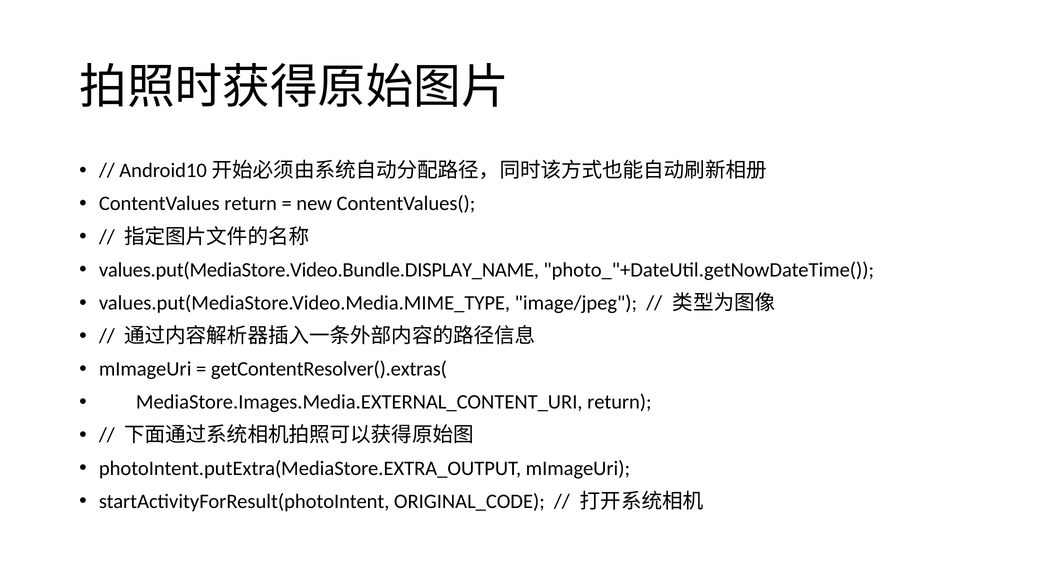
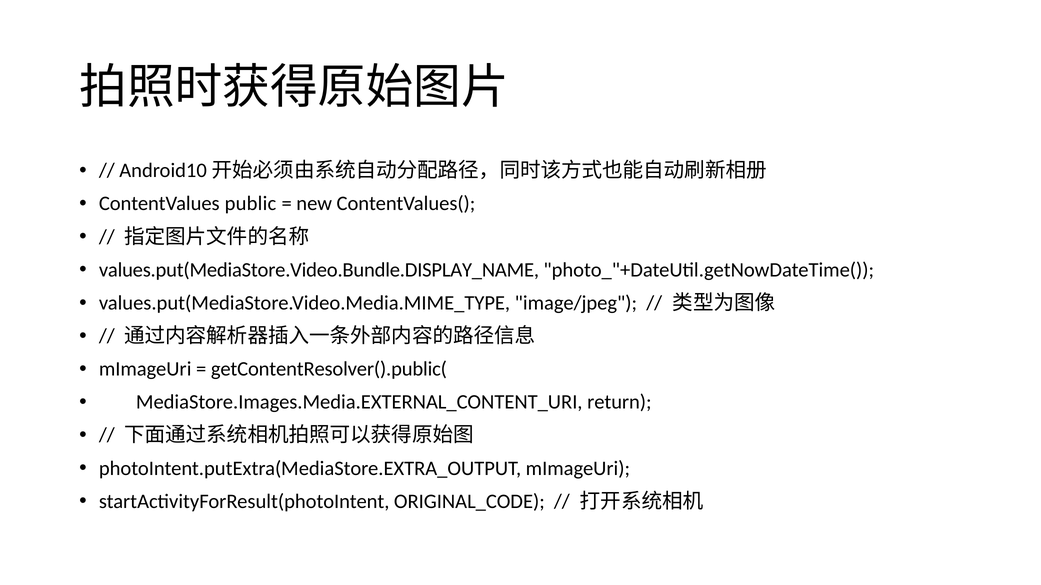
ContentValues return: return -> public
getContentResolver().extras(: getContentResolver().extras( -> getContentResolver().public(
